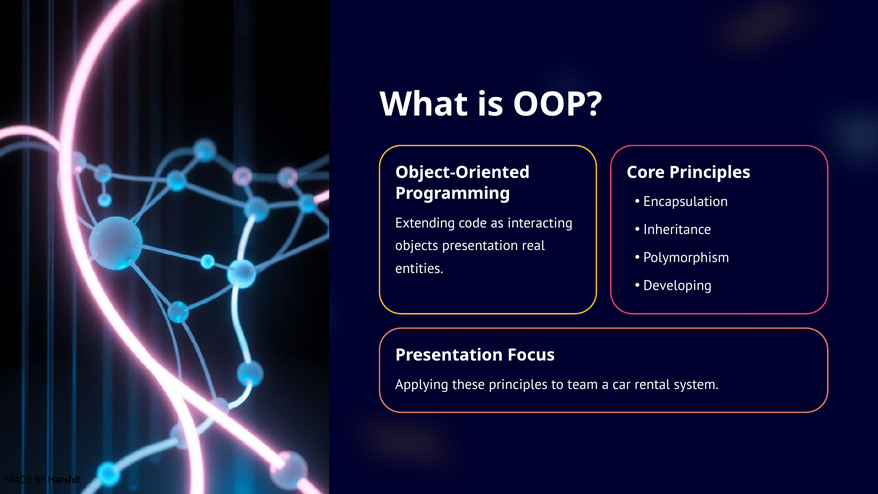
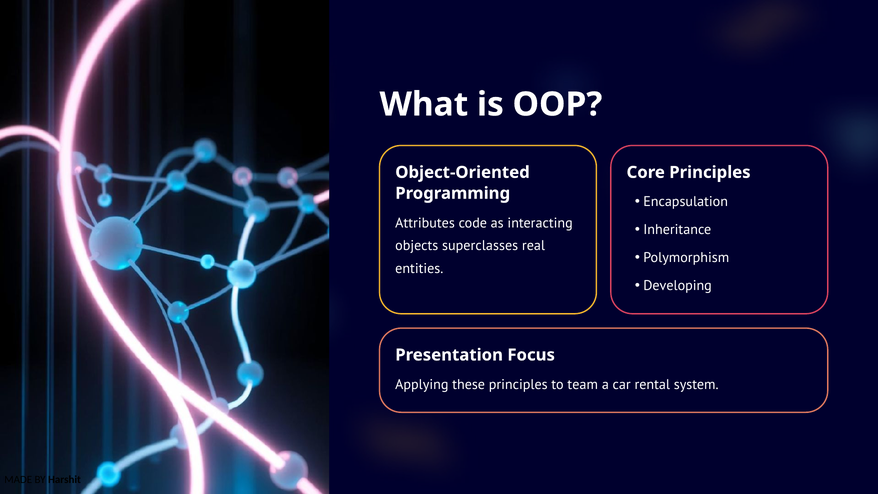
Extending: Extending -> Attributes
objects presentation: presentation -> superclasses
